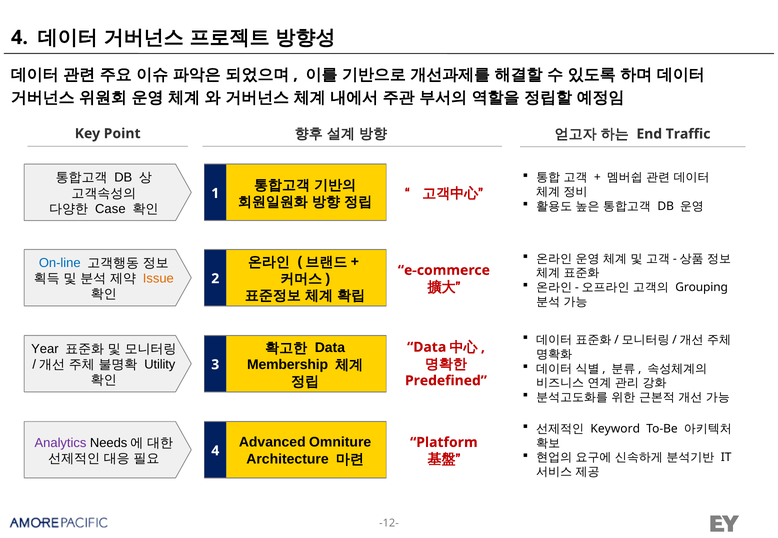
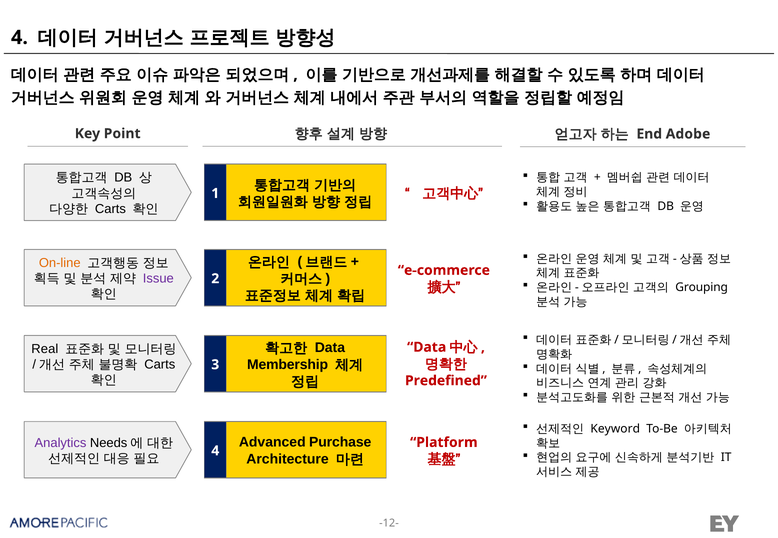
Traffic: Traffic -> Adobe
Case at (110, 209): Case -> Carts
On-line colour: blue -> orange
Issue colour: orange -> purple
Year: Year -> Real
Utility at (160, 365): Utility -> Carts
Omniture: Omniture -> Purchase
